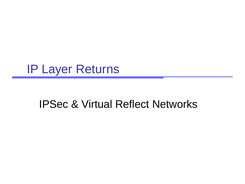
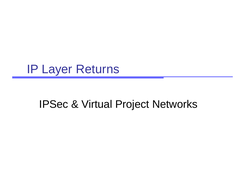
Reflect: Reflect -> Project
